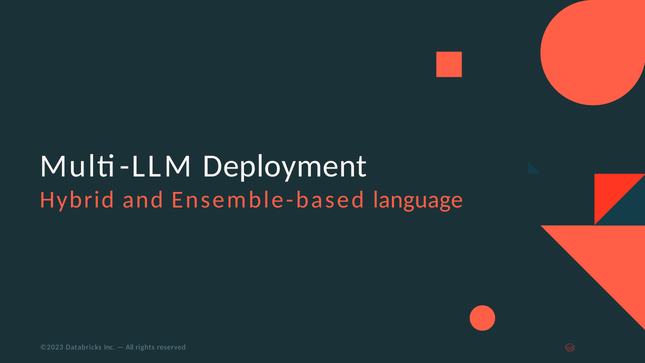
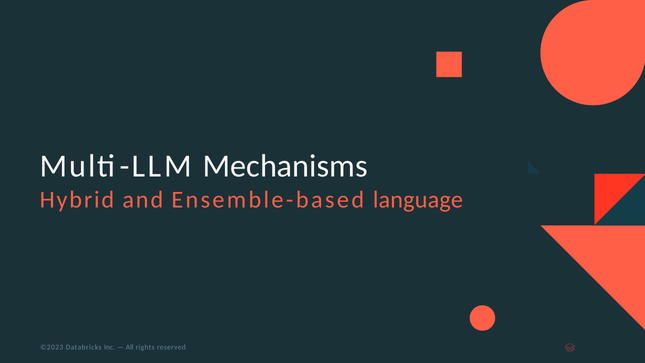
Deployment: Deployment -> Mechanisms
